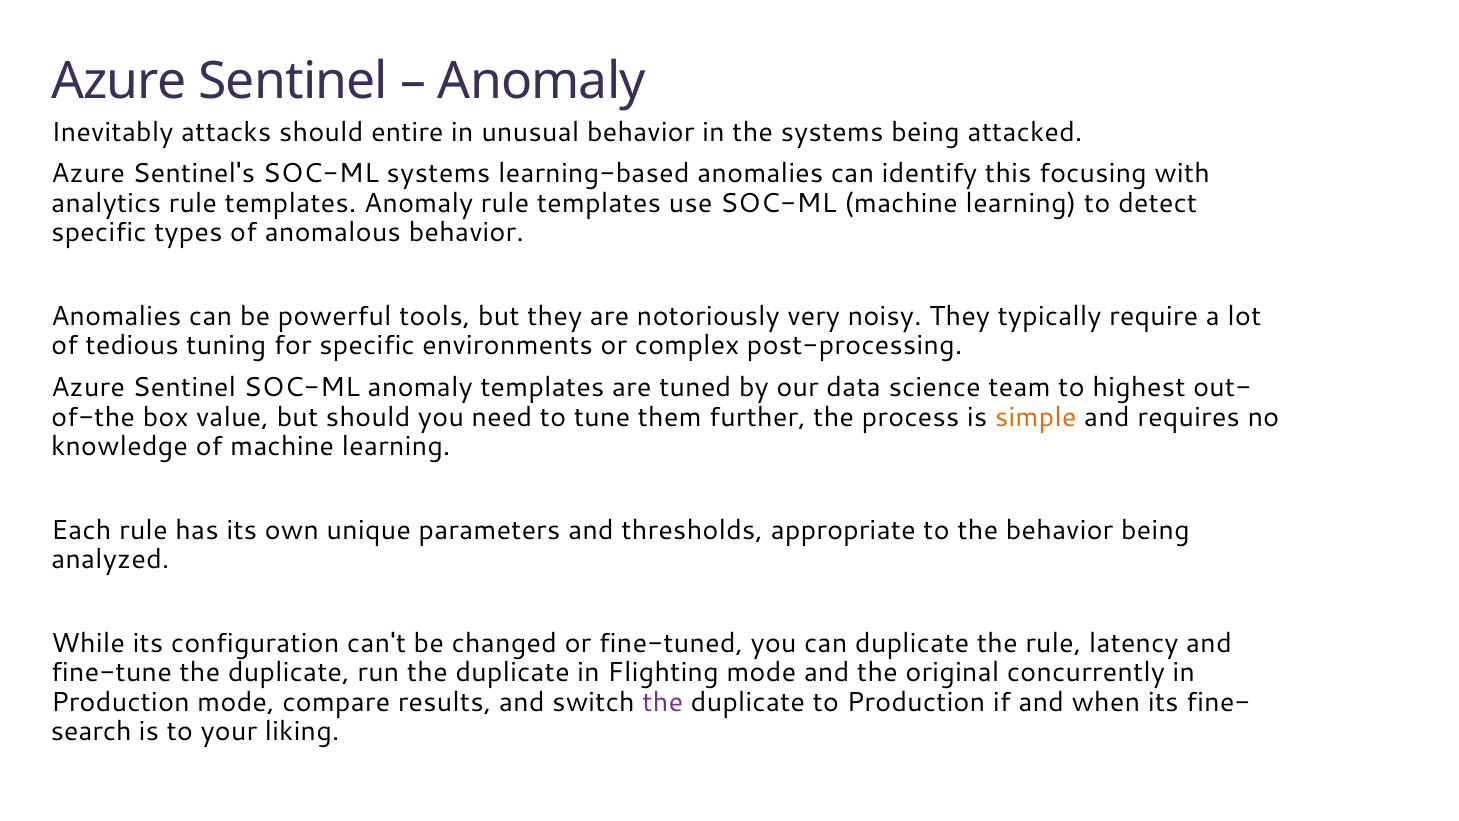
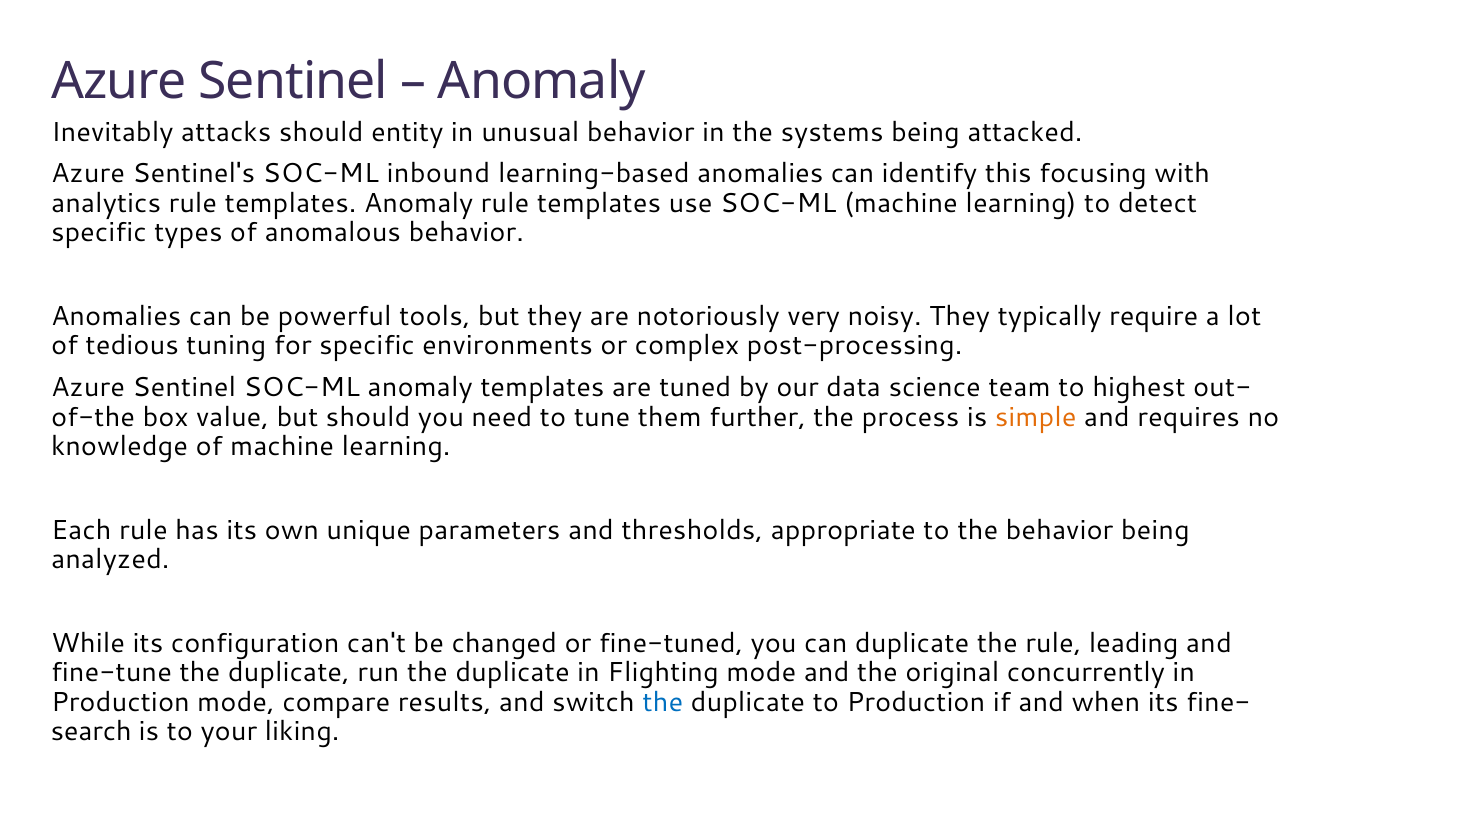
entire: entire -> entity
SOC-ML systems: systems -> inbound
latency: latency -> leading
the at (663, 702) colour: purple -> blue
